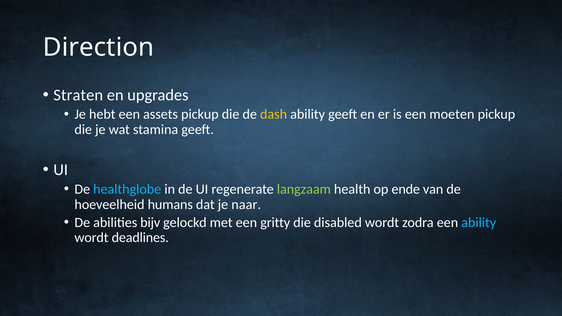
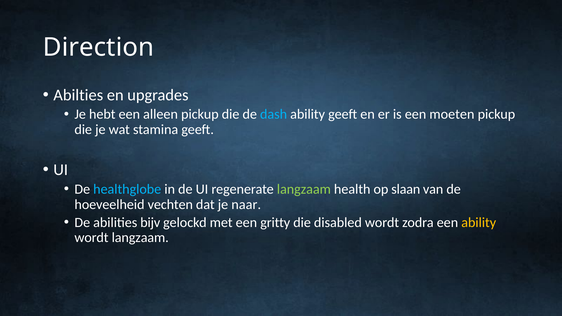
Straten: Straten -> Abilties
assets: assets -> alleen
dash colour: yellow -> light blue
ende: ende -> slaan
humans: humans -> vechten
ability at (479, 223) colour: light blue -> yellow
wordt deadlines: deadlines -> langzaam
